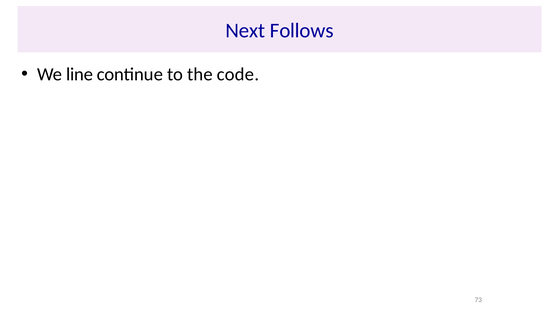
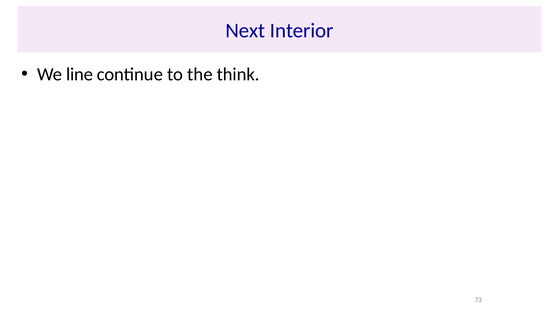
Follows: Follows -> Interior
code: code -> think
